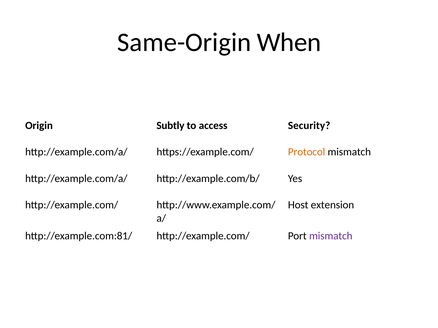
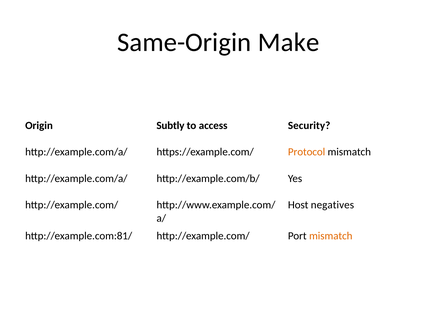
When: When -> Make
extension: extension -> negatives
mismatch at (331, 236) colour: purple -> orange
